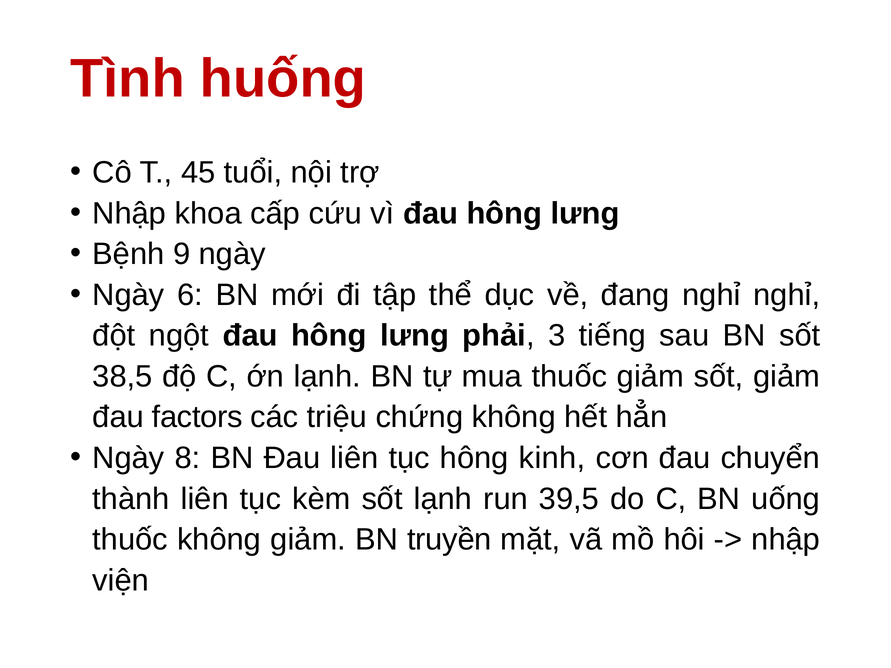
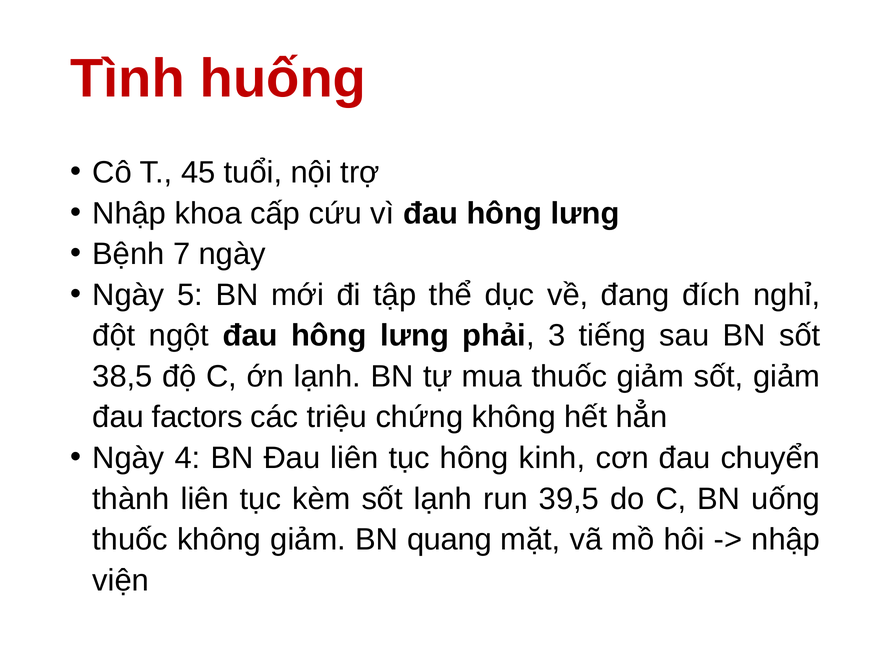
9: 9 -> 7
6: 6 -> 5
đang nghỉ: nghỉ -> đích
8: 8 -> 4
truyền: truyền -> quang
